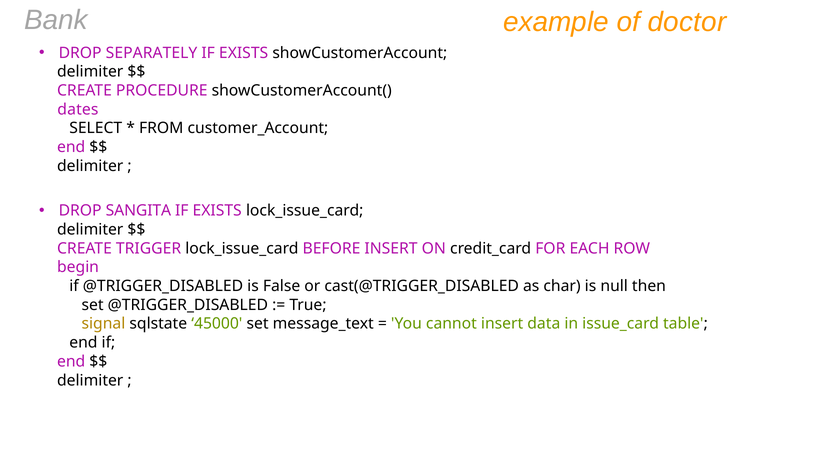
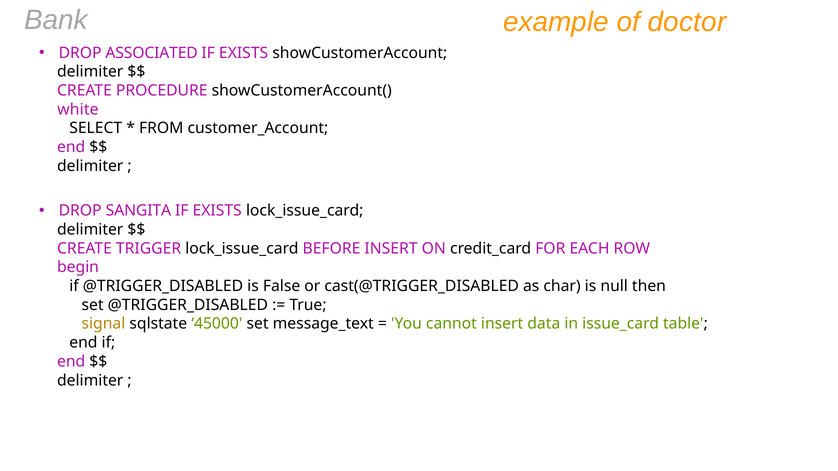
SEPARATELY: SEPARATELY -> ASSOCIATED
dates: dates -> white
